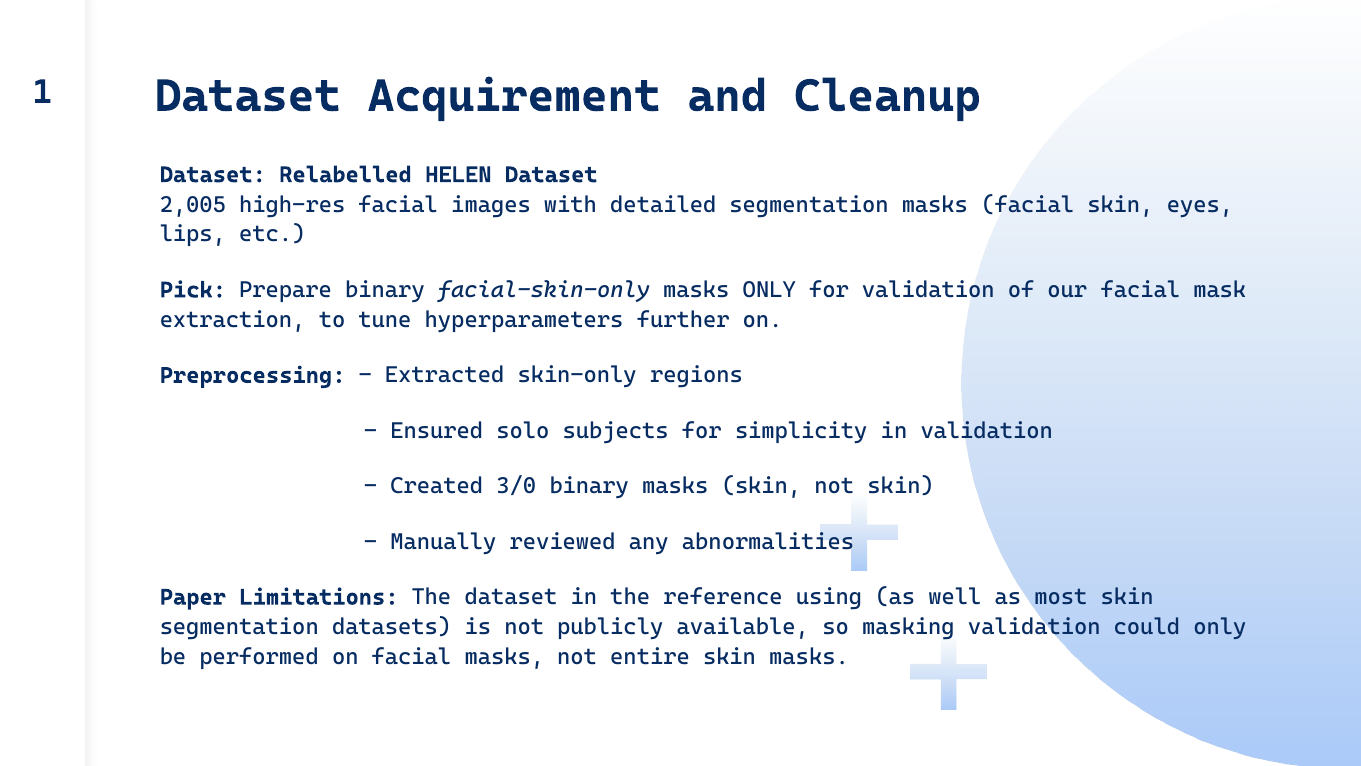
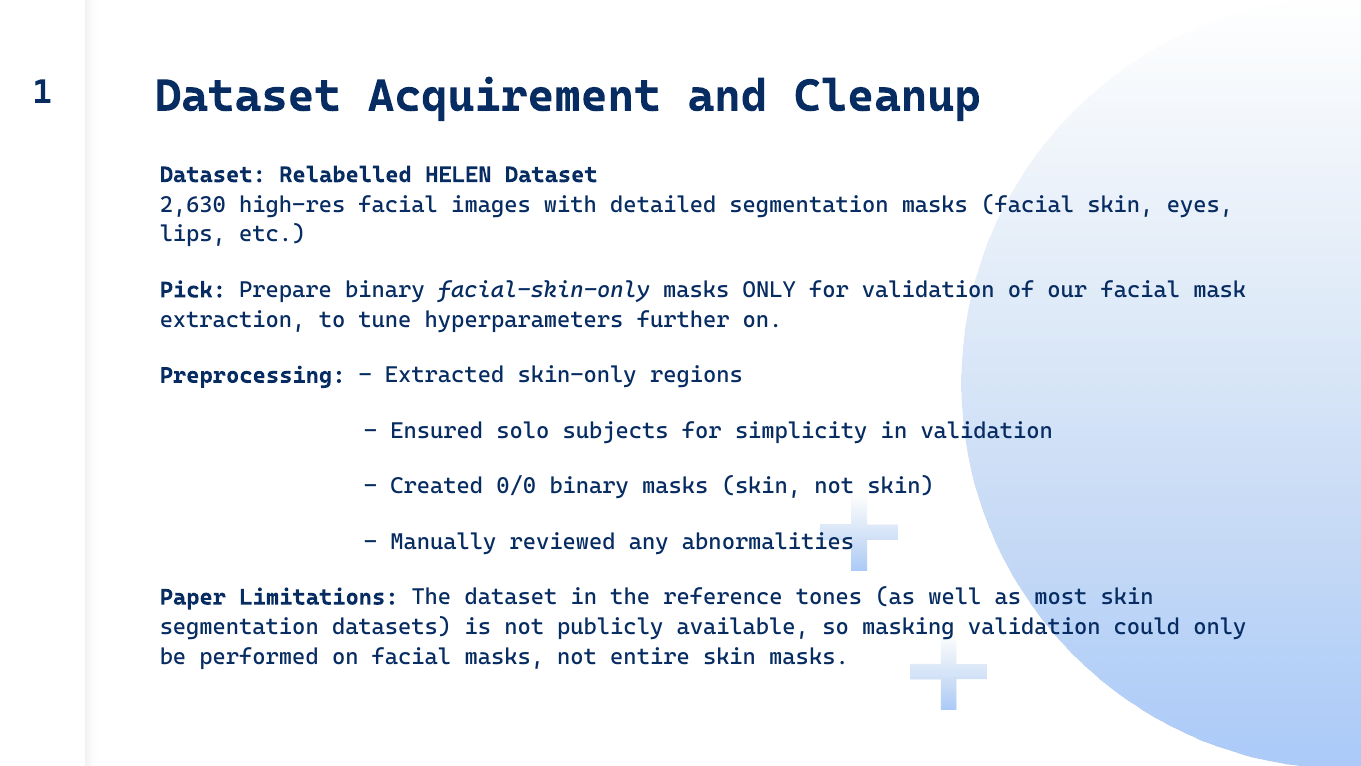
2,005: 2,005 -> 2,630
3/0: 3/0 -> 0/0
using: using -> tones
